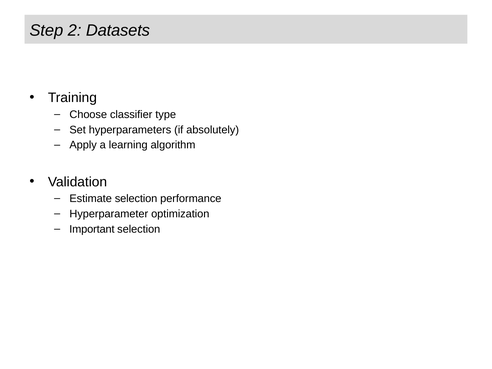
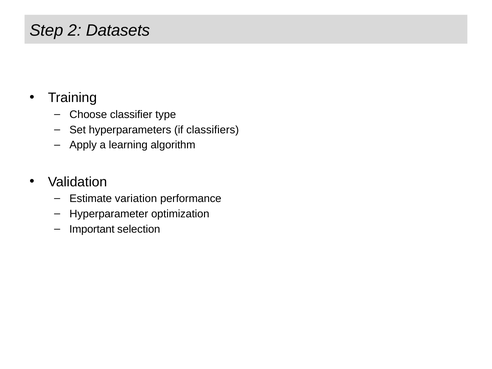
absolutely: absolutely -> classifiers
Estimate selection: selection -> variation
